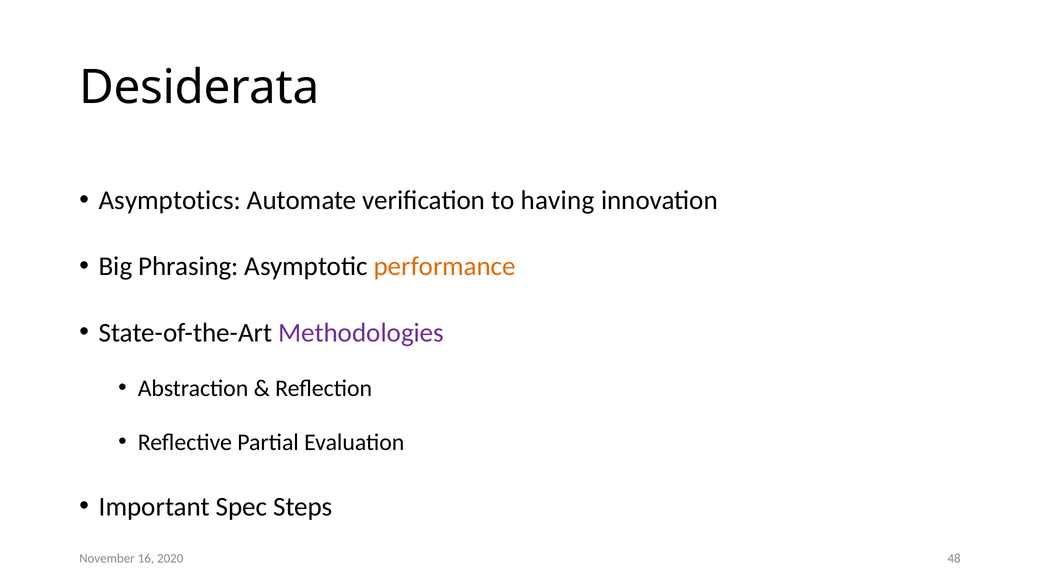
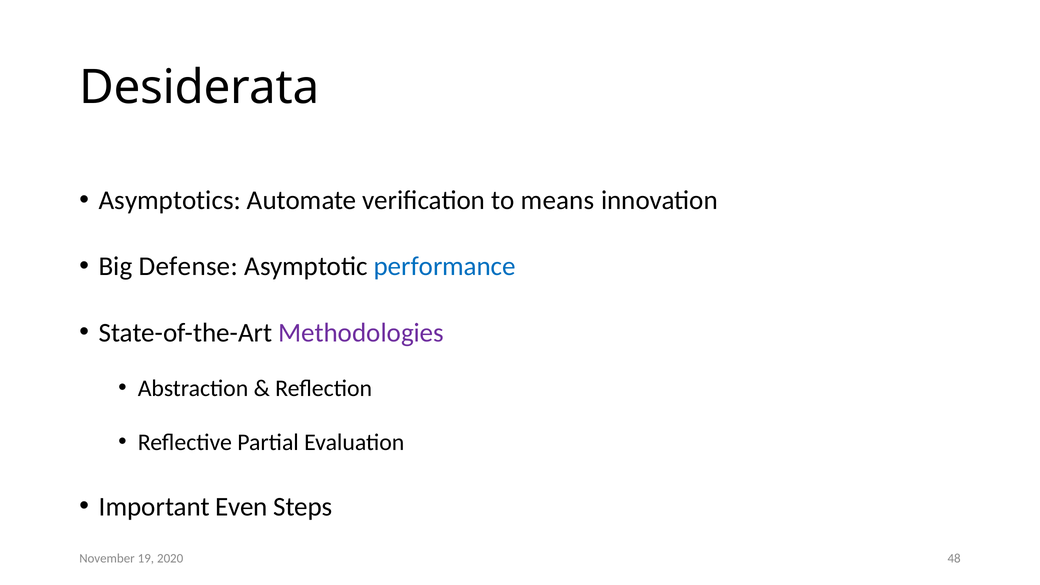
having: having -> means
Phrasing: Phrasing -> Defense
performance colour: orange -> blue
Spec: Spec -> Even
16: 16 -> 19
